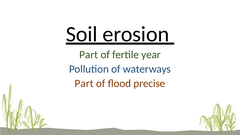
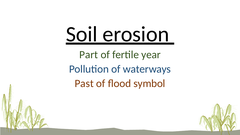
Part at (84, 83): Part -> Past
precise: precise -> symbol
